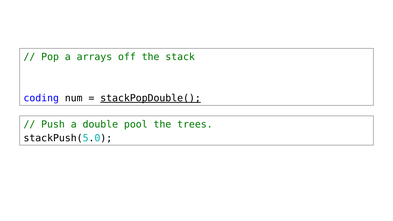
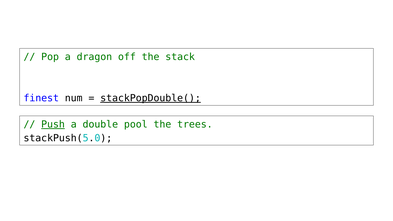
arrays: arrays -> dragon
coding: coding -> finest
Push underline: none -> present
